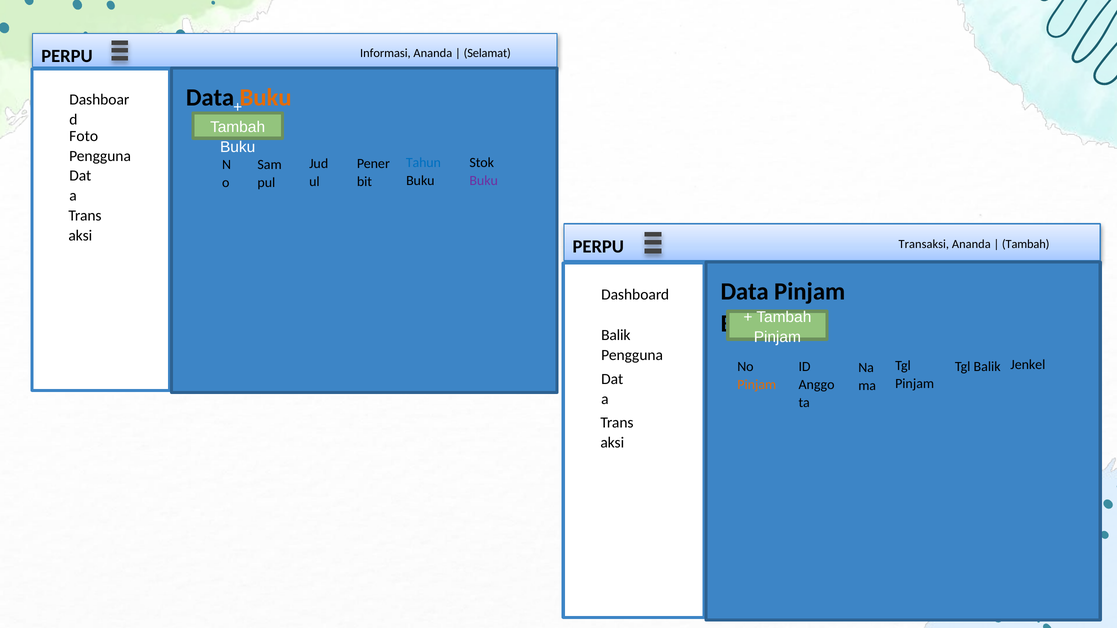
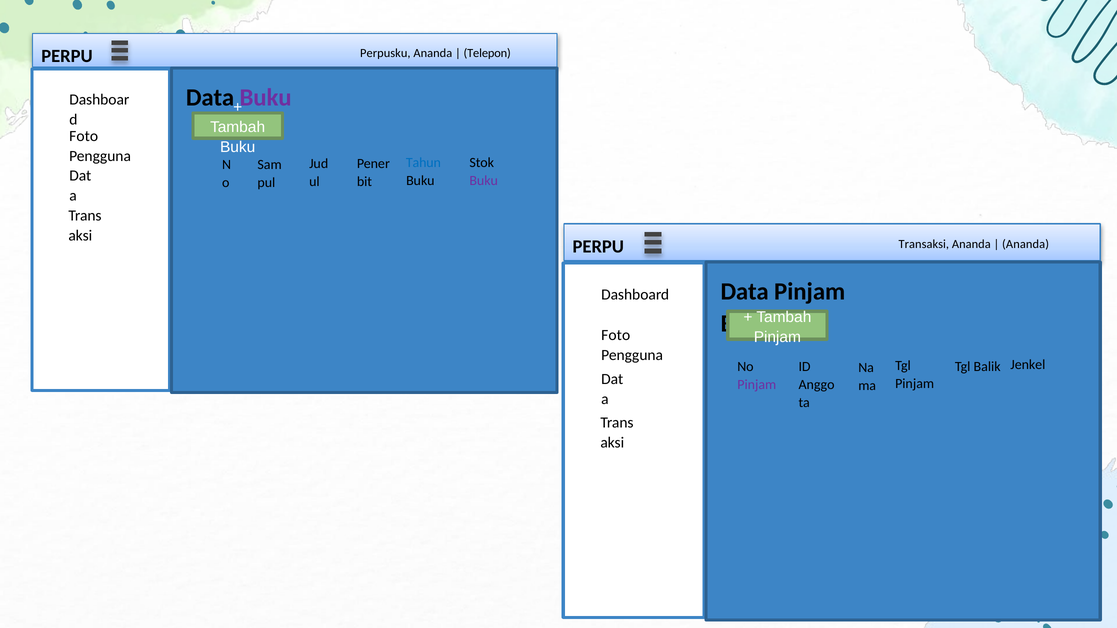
Informasi: Informasi -> Perpusku
Selamat: Selamat -> Telepon
Buku at (266, 97) colour: orange -> purple
Tambah at (1026, 244): Tambah -> Ananda
Balik at (616, 335): Balik -> Foto
Pinjam at (757, 385) colour: orange -> purple
